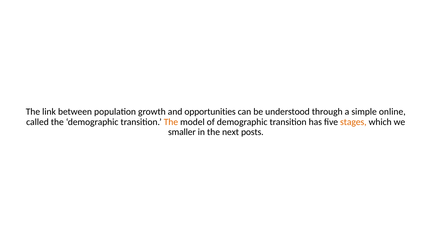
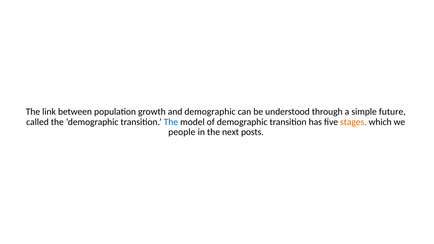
and opportunities: opportunities -> demographic
online: online -> future
The at (171, 122) colour: orange -> blue
smaller: smaller -> people
